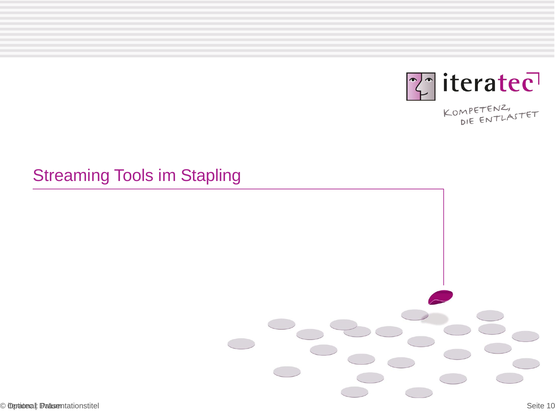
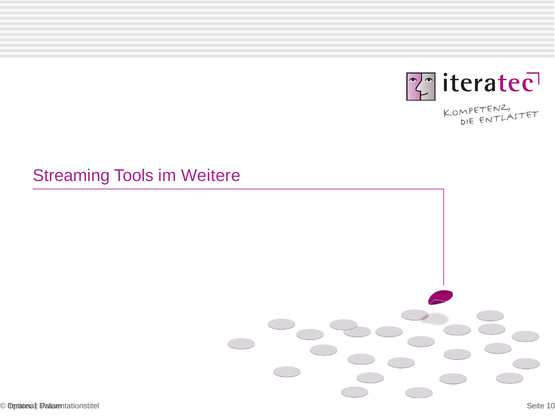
Stapling: Stapling -> Weitere
